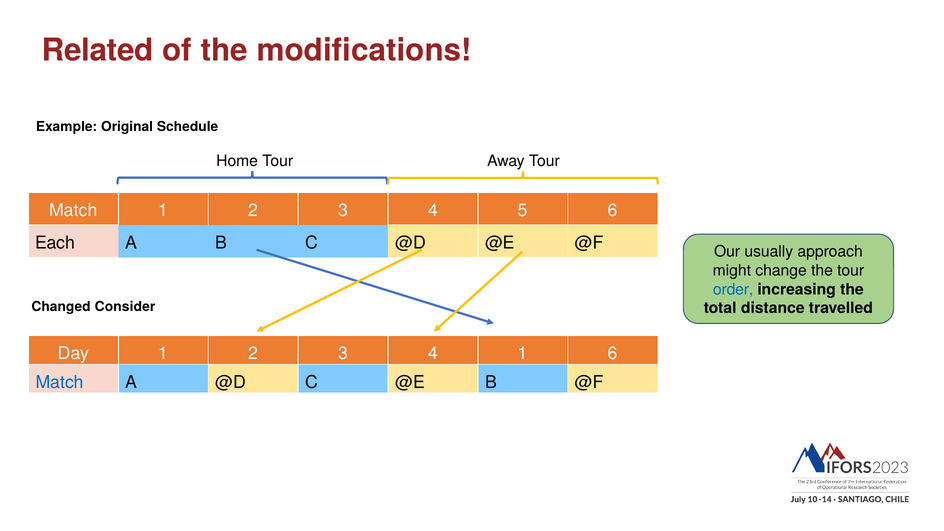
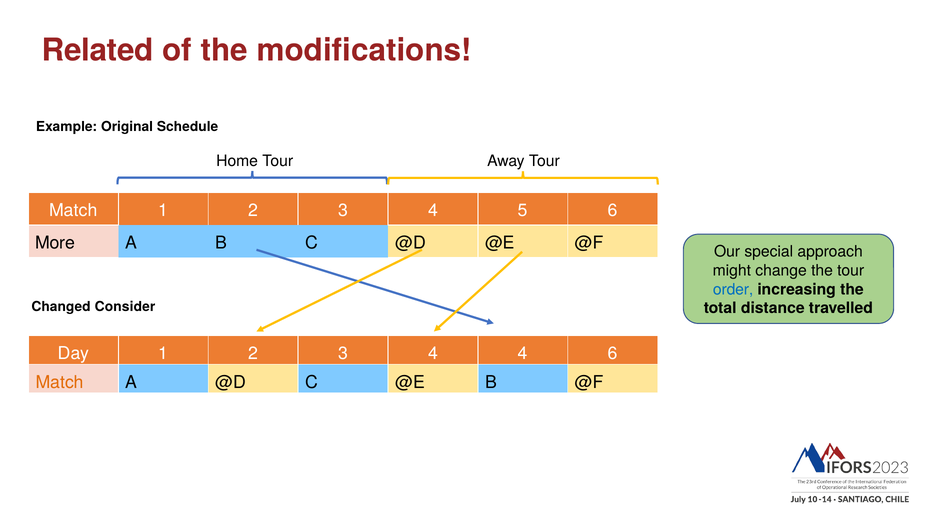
Each: Each -> More
usually: usually -> special
4 1: 1 -> 4
Match at (60, 382) colour: blue -> orange
